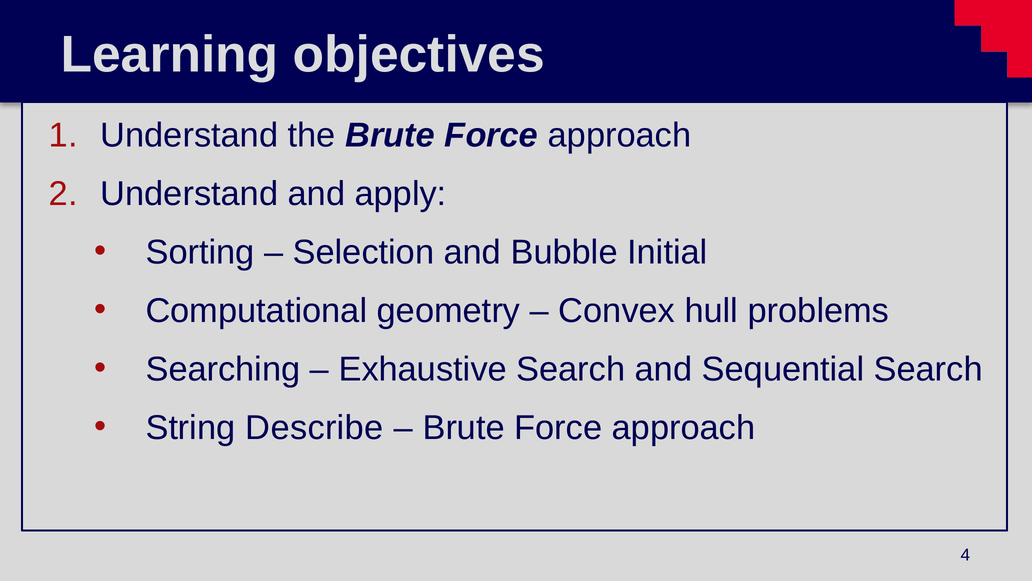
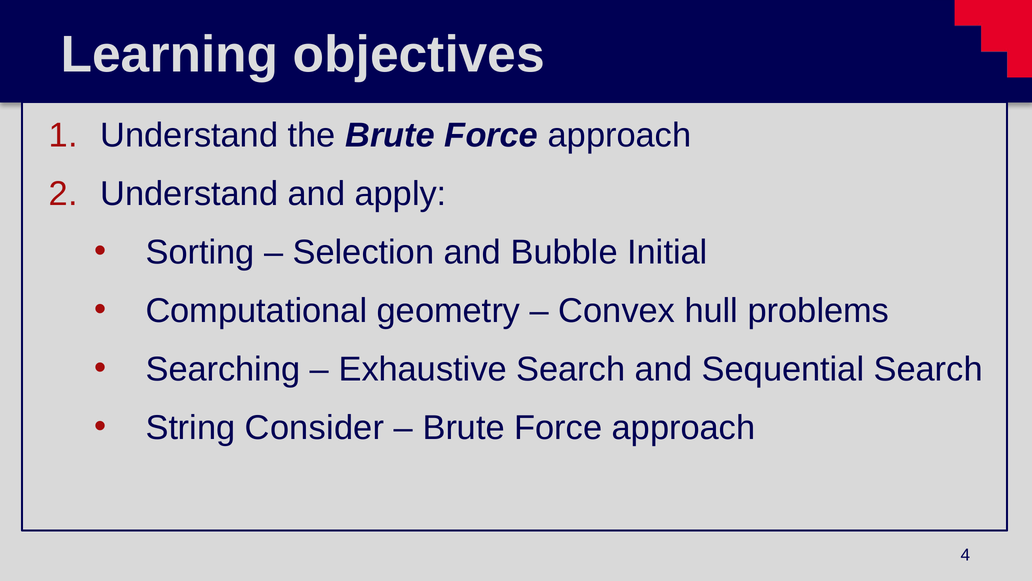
Describe: Describe -> Consider
